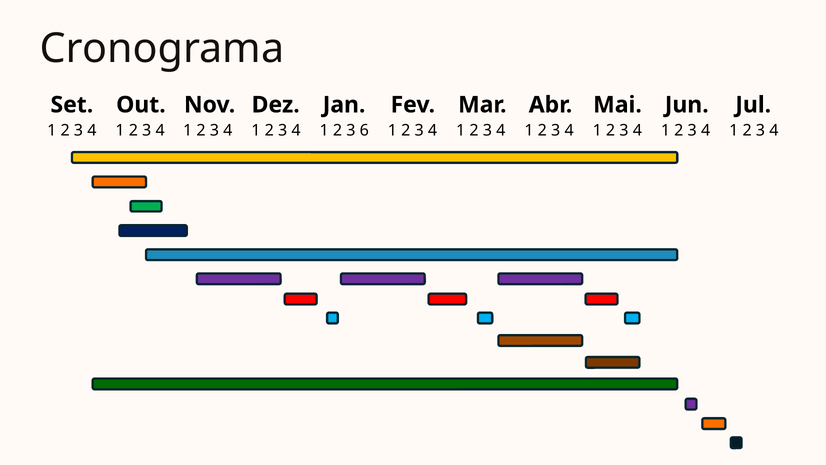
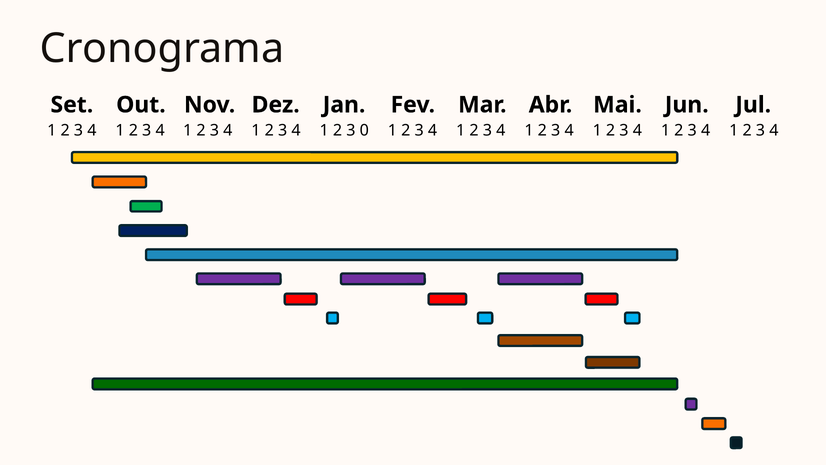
6: 6 -> 0
